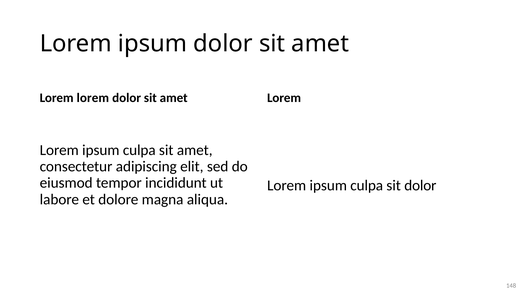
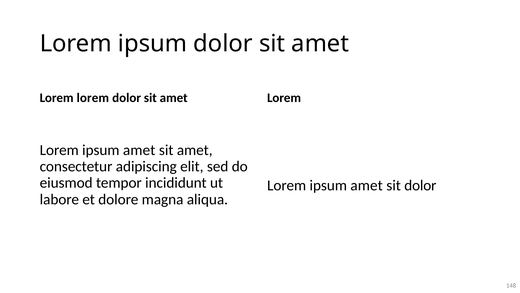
culpa at (139, 150): culpa -> amet
culpa at (367, 185): culpa -> amet
